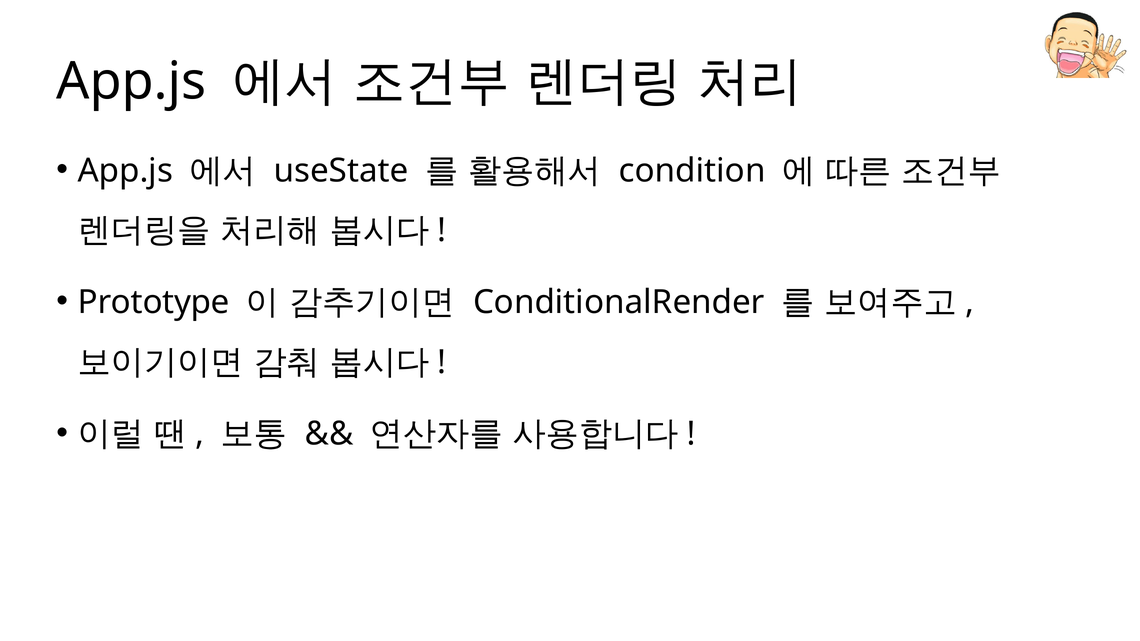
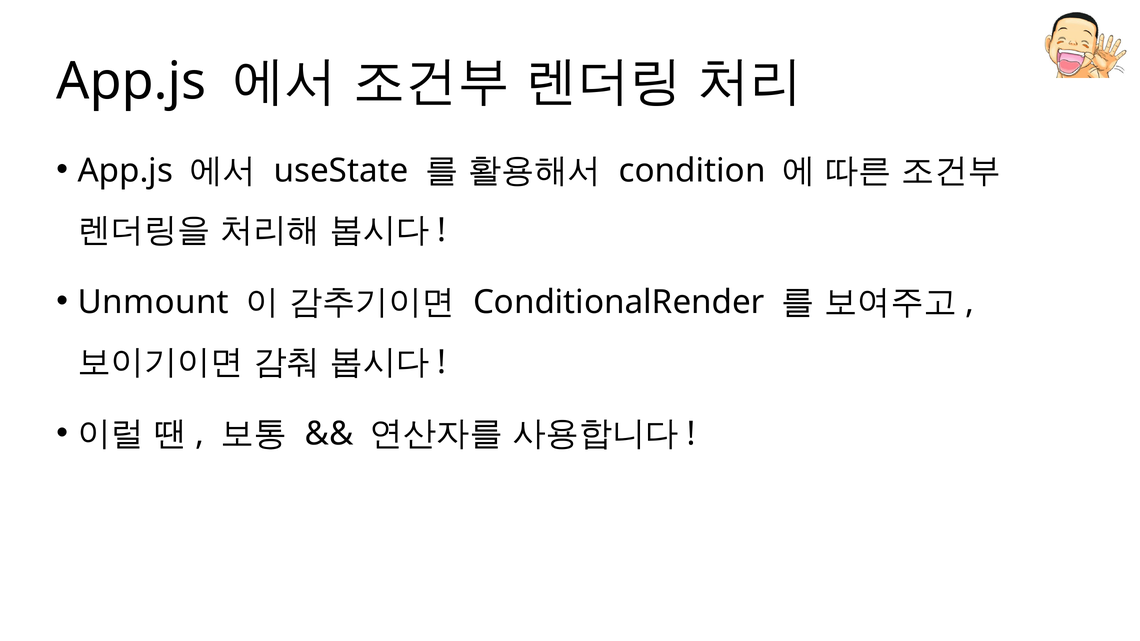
Prototype: Prototype -> Unmount
